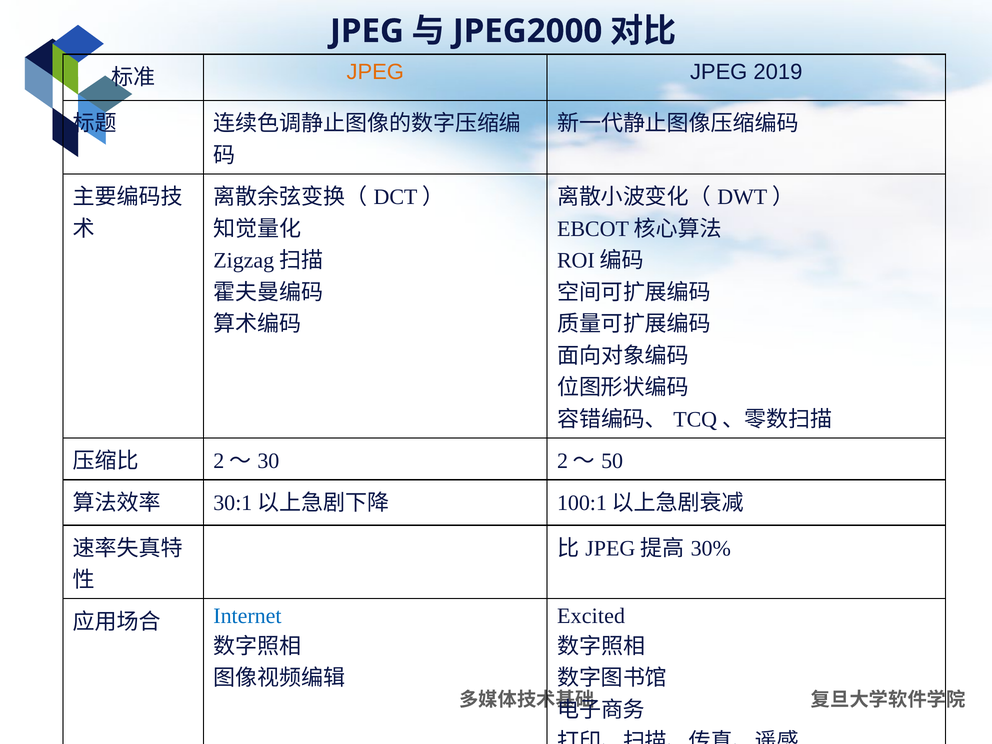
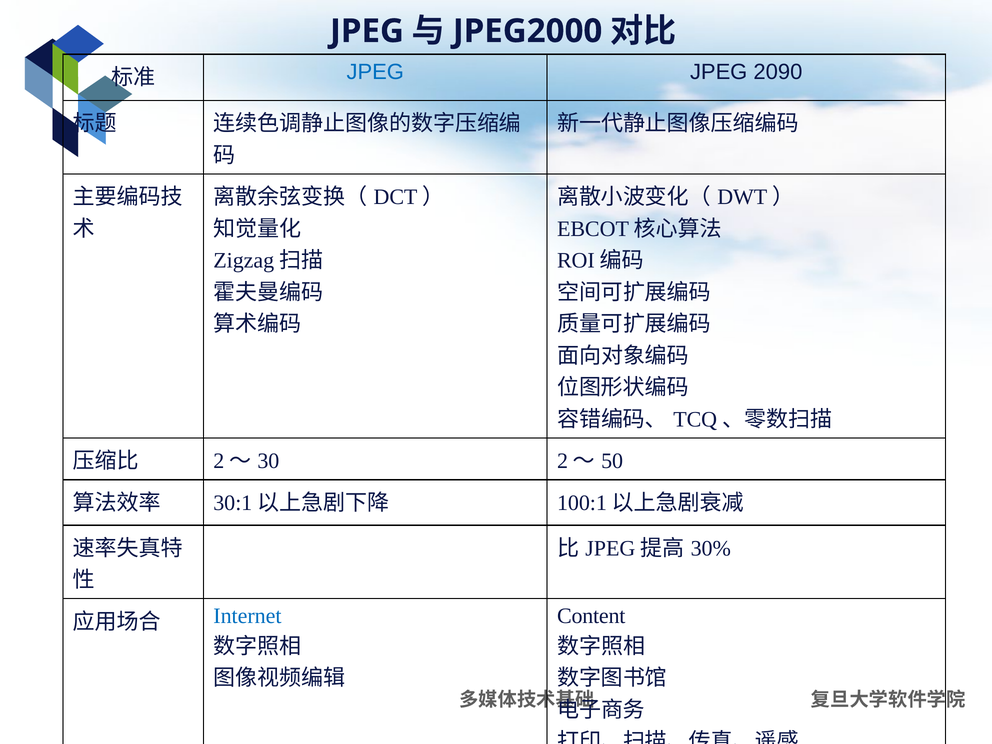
JPEG at (375, 72) colour: orange -> blue
2019: 2019 -> 2090
Excited: Excited -> Content
